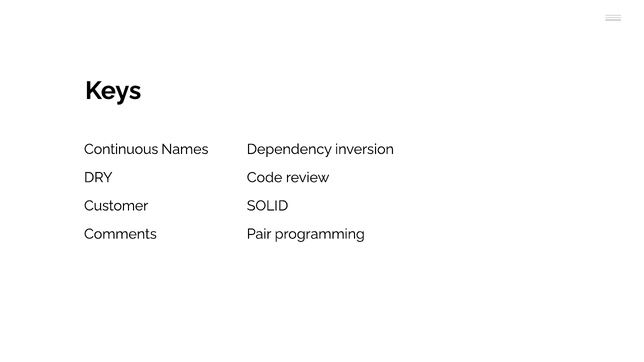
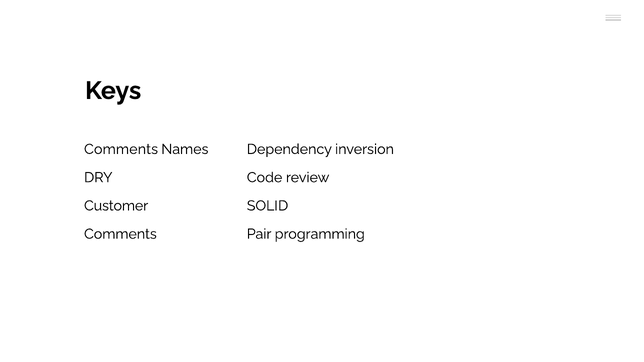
Continuous at (121, 149): Continuous -> Comments
